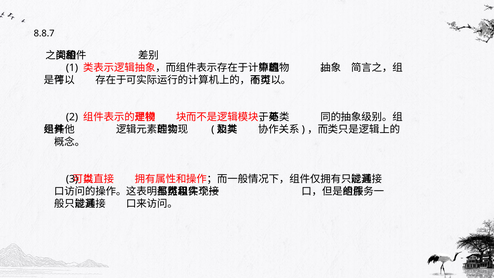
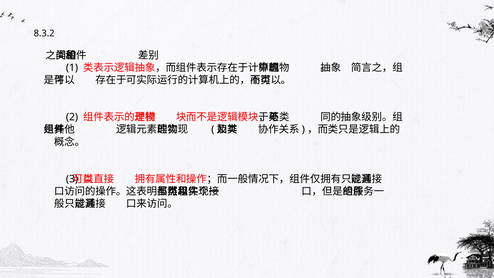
8.8.7: 8.8.7 -> 8.3.2
